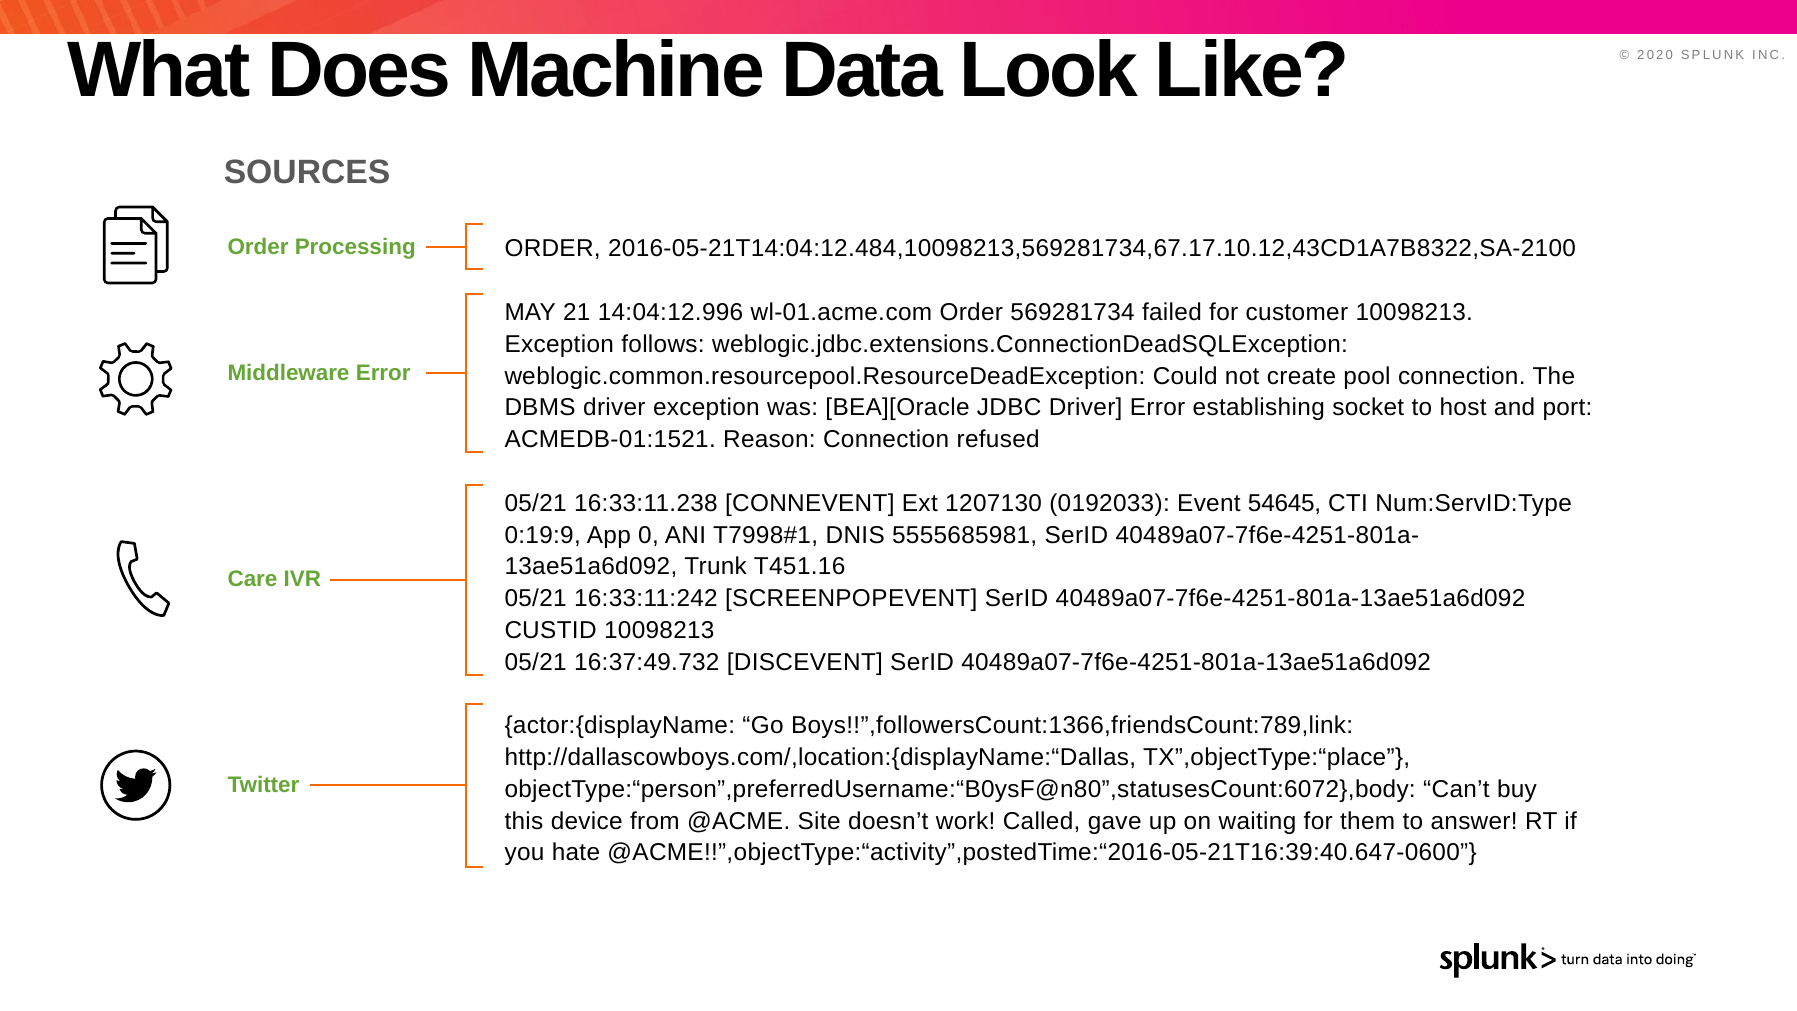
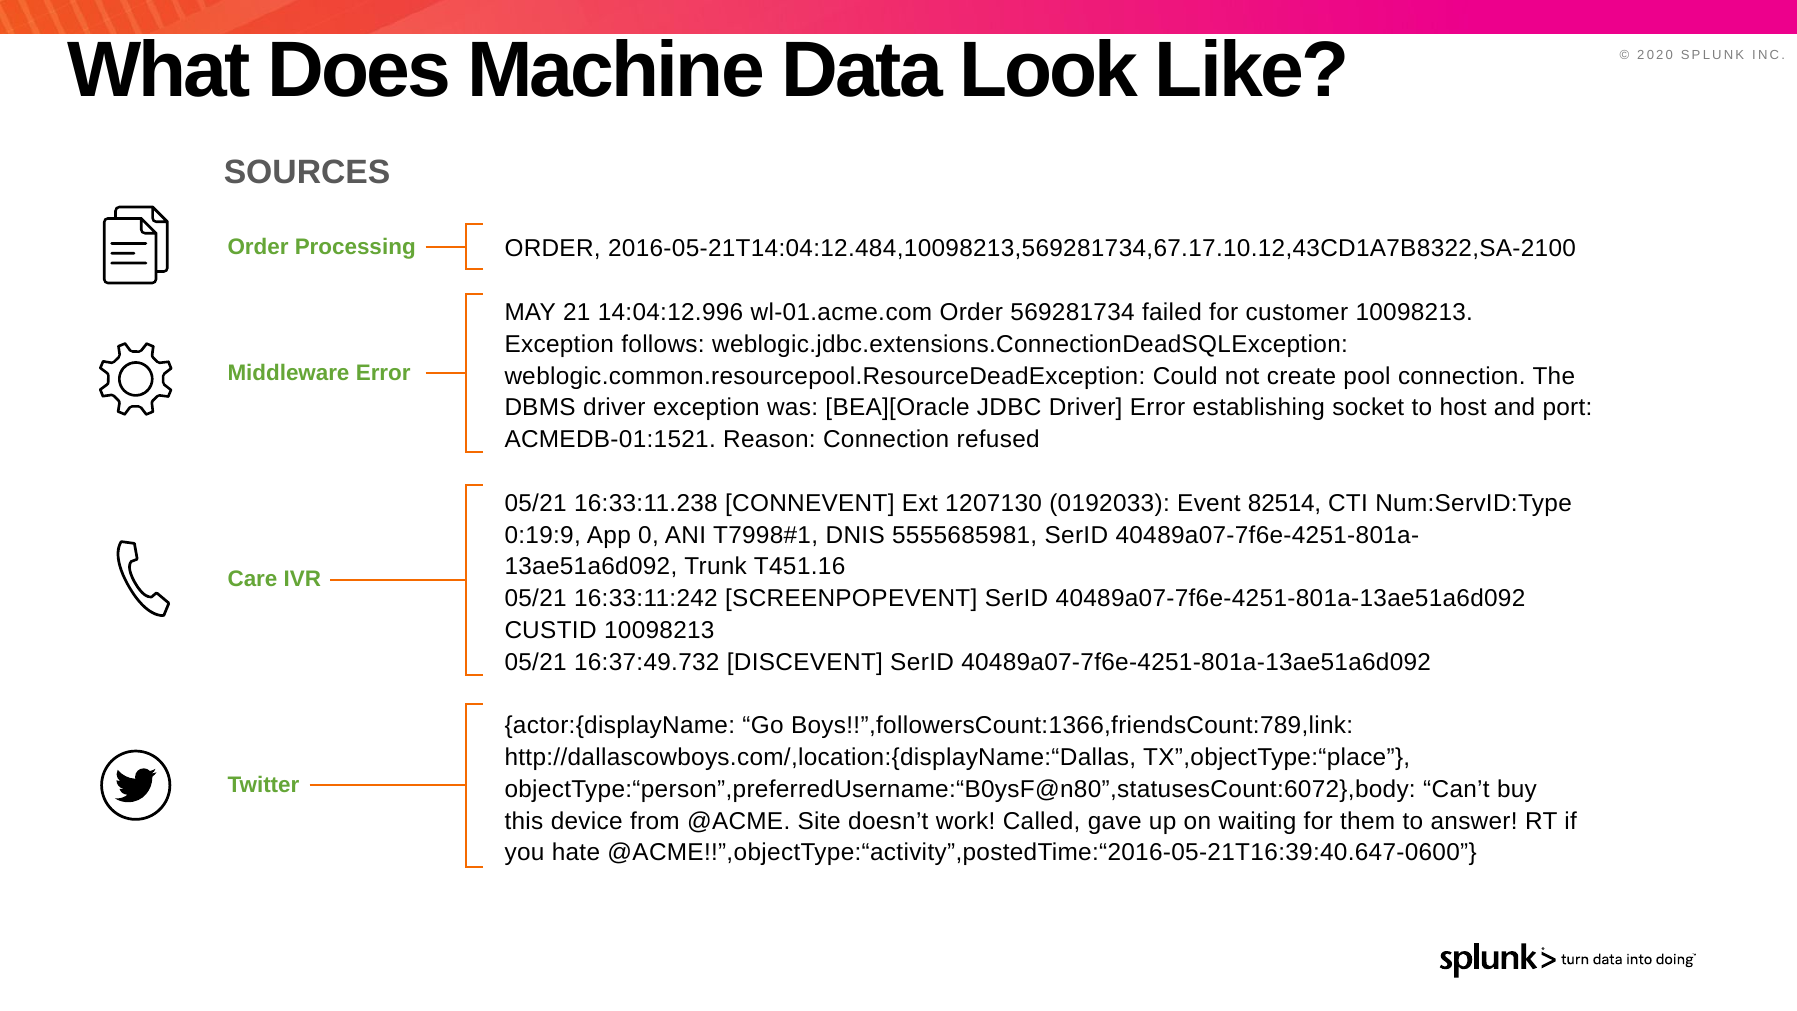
54645: 54645 -> 82514
